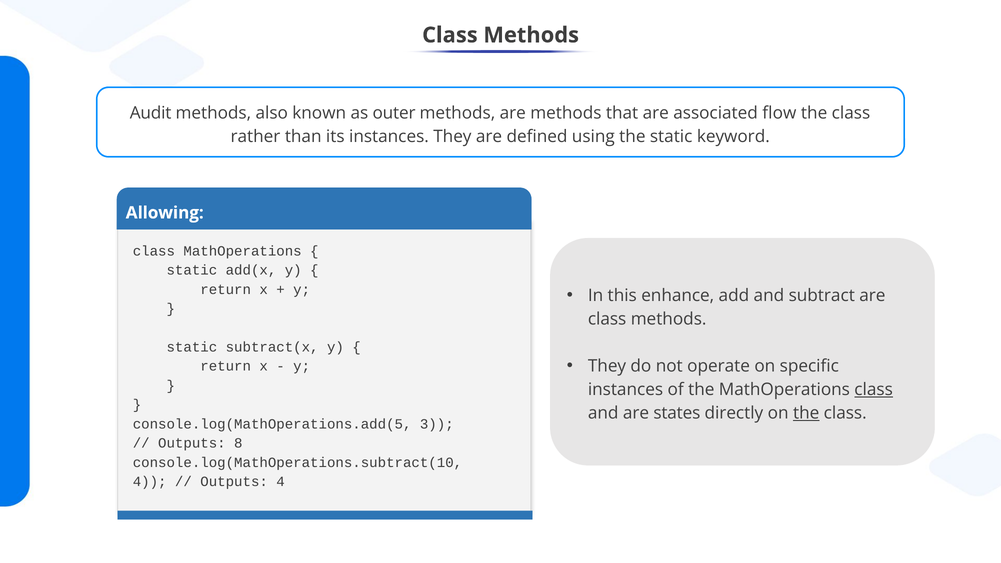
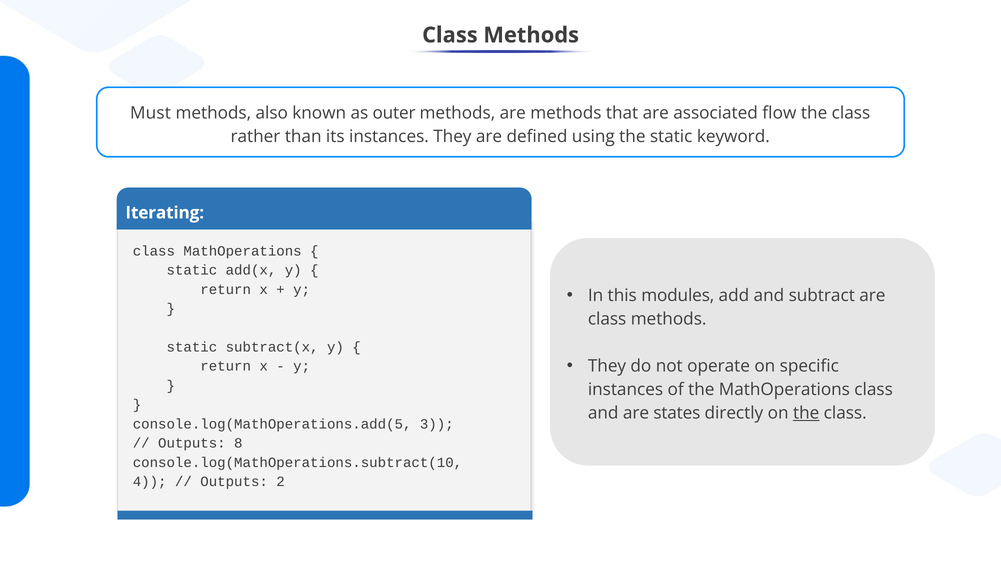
Audit: Audit -> Must
Allowing: Allowing -> Iterating
enhance: enhance -> modules
class at (874, 390) underline: present -> none
Outputs 4: 4 -> 2
